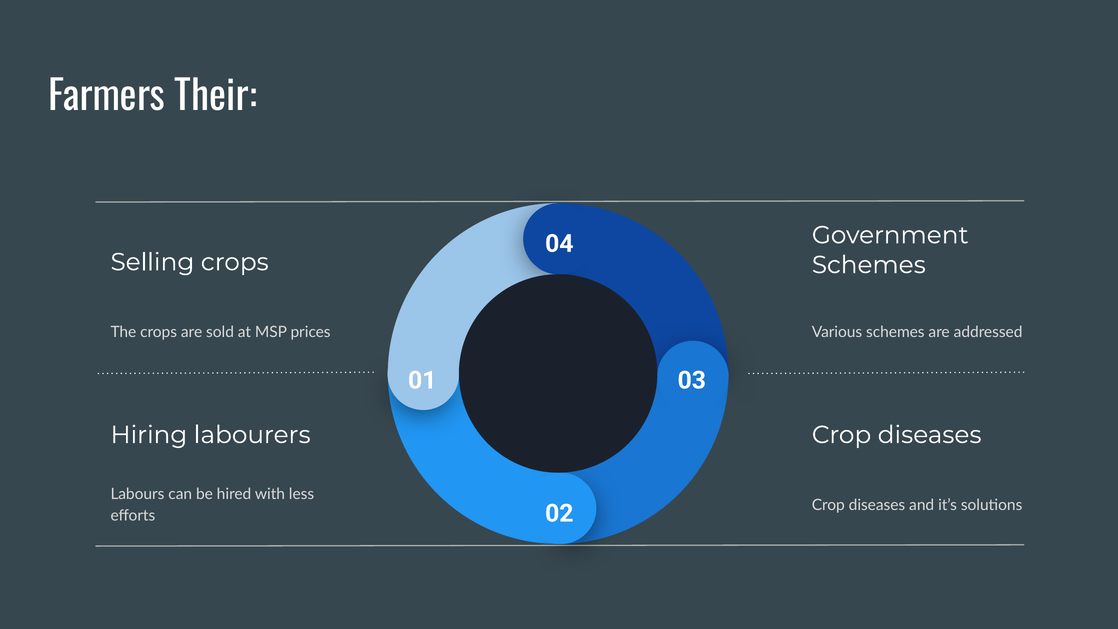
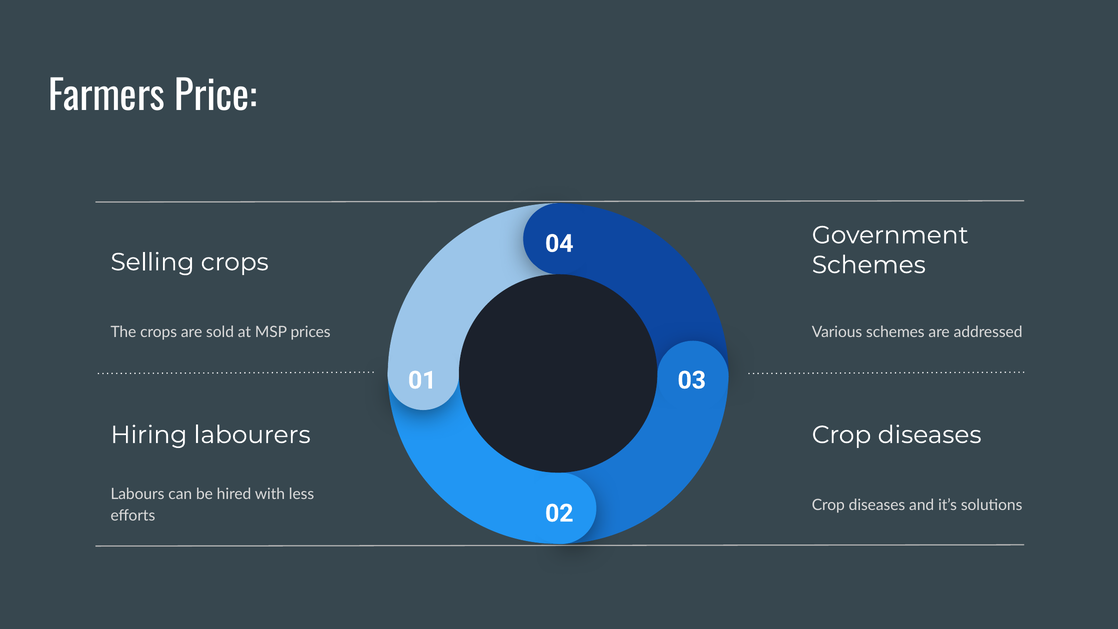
Their: Their -> Price
